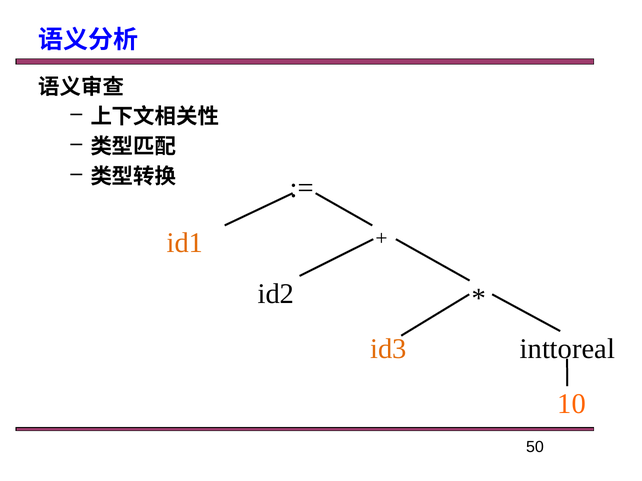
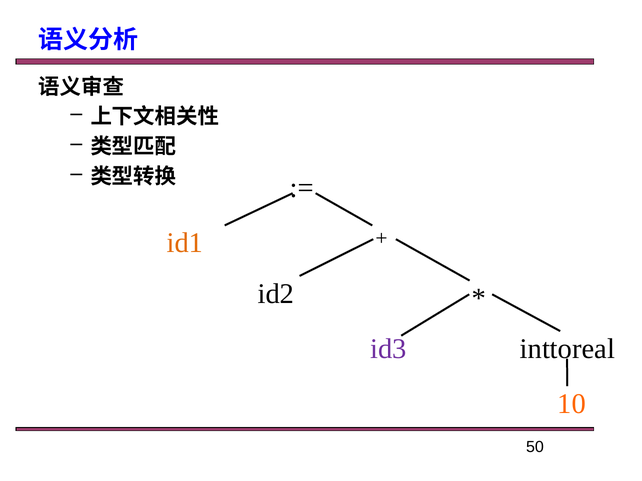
id3 colour: orange -> purple
